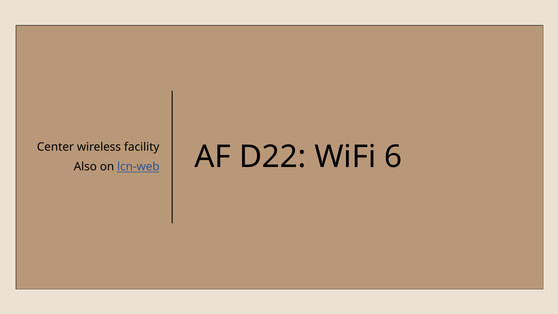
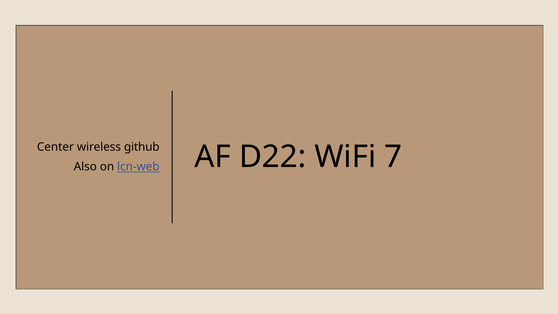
facility: facility -> github
6: 6 -> 7
